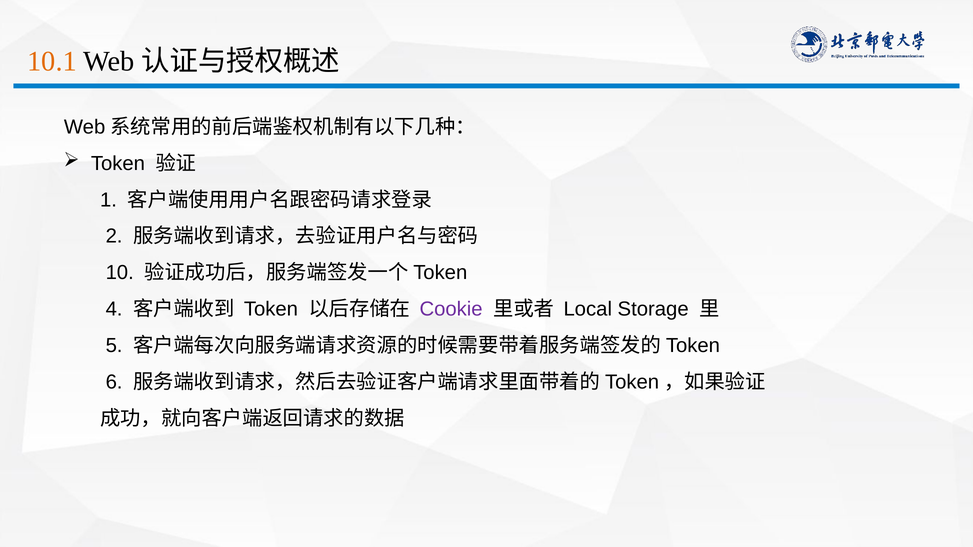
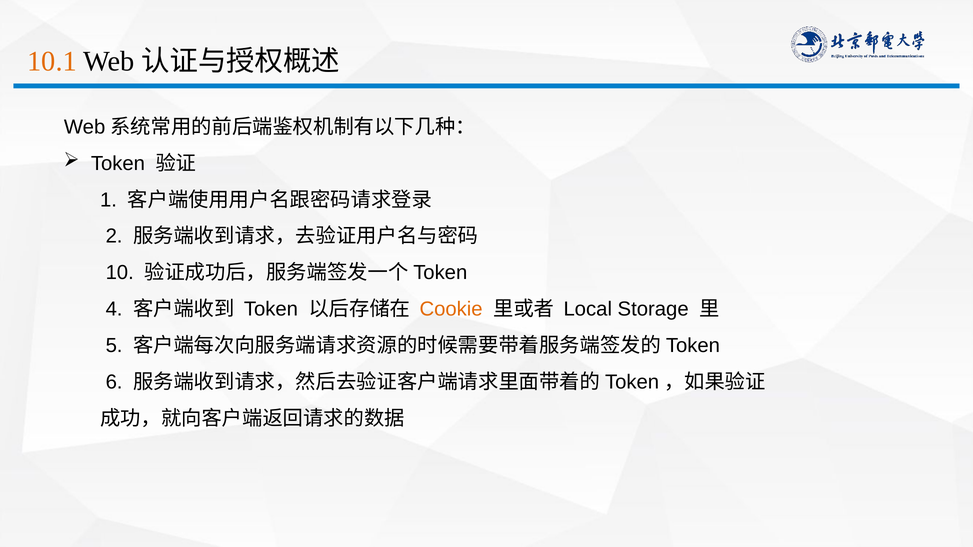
Cookie colour: purple -> orange
